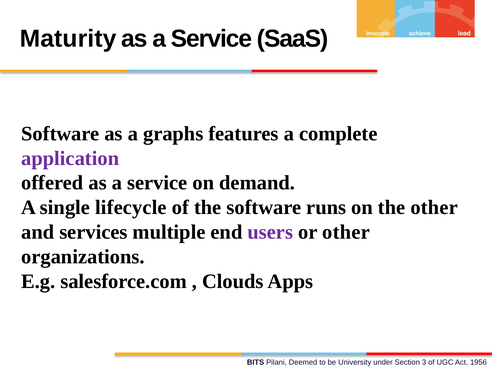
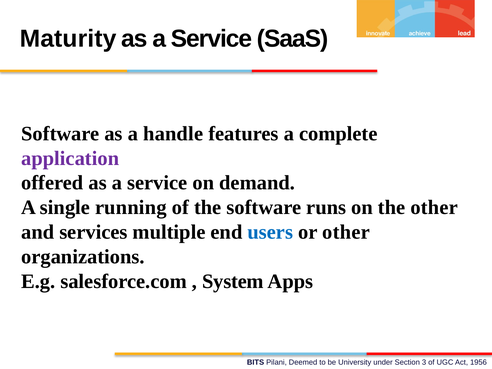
graphs: graphs -> handle
lifecycle: lifecycle -> running
users colour: purple -> blue
Clouds: Clouds -> System
